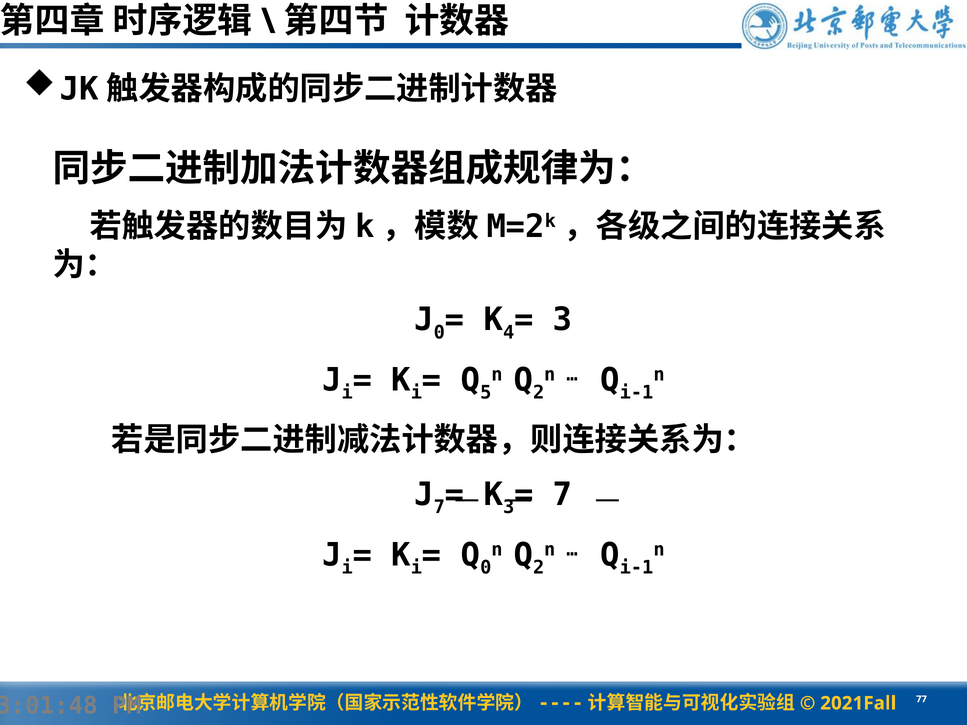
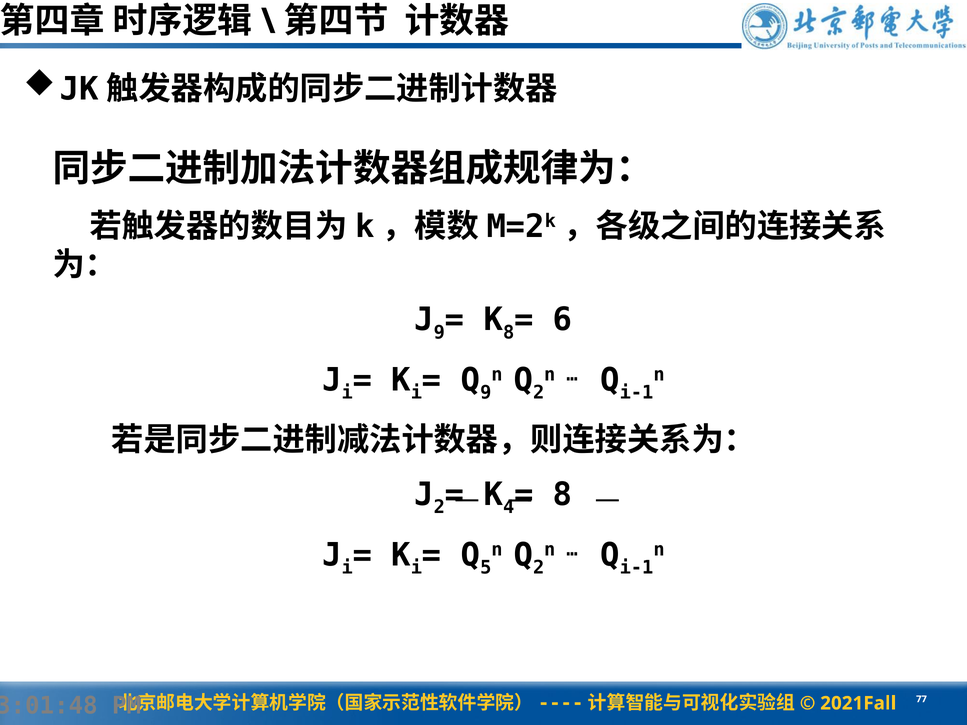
0 at (439, 332): 0 -> 9
4 at (509, 332): 4 -> 8
3 at (563, 320): 3 -> 6
5 at (486, 393): 5 -> 9
7 at (439, 507): 7 -> 2
3 at (509, 507): 3 -> 4
7 at (563, 495): 7 -> 8
0 at (486, 568): 0 -> 5
